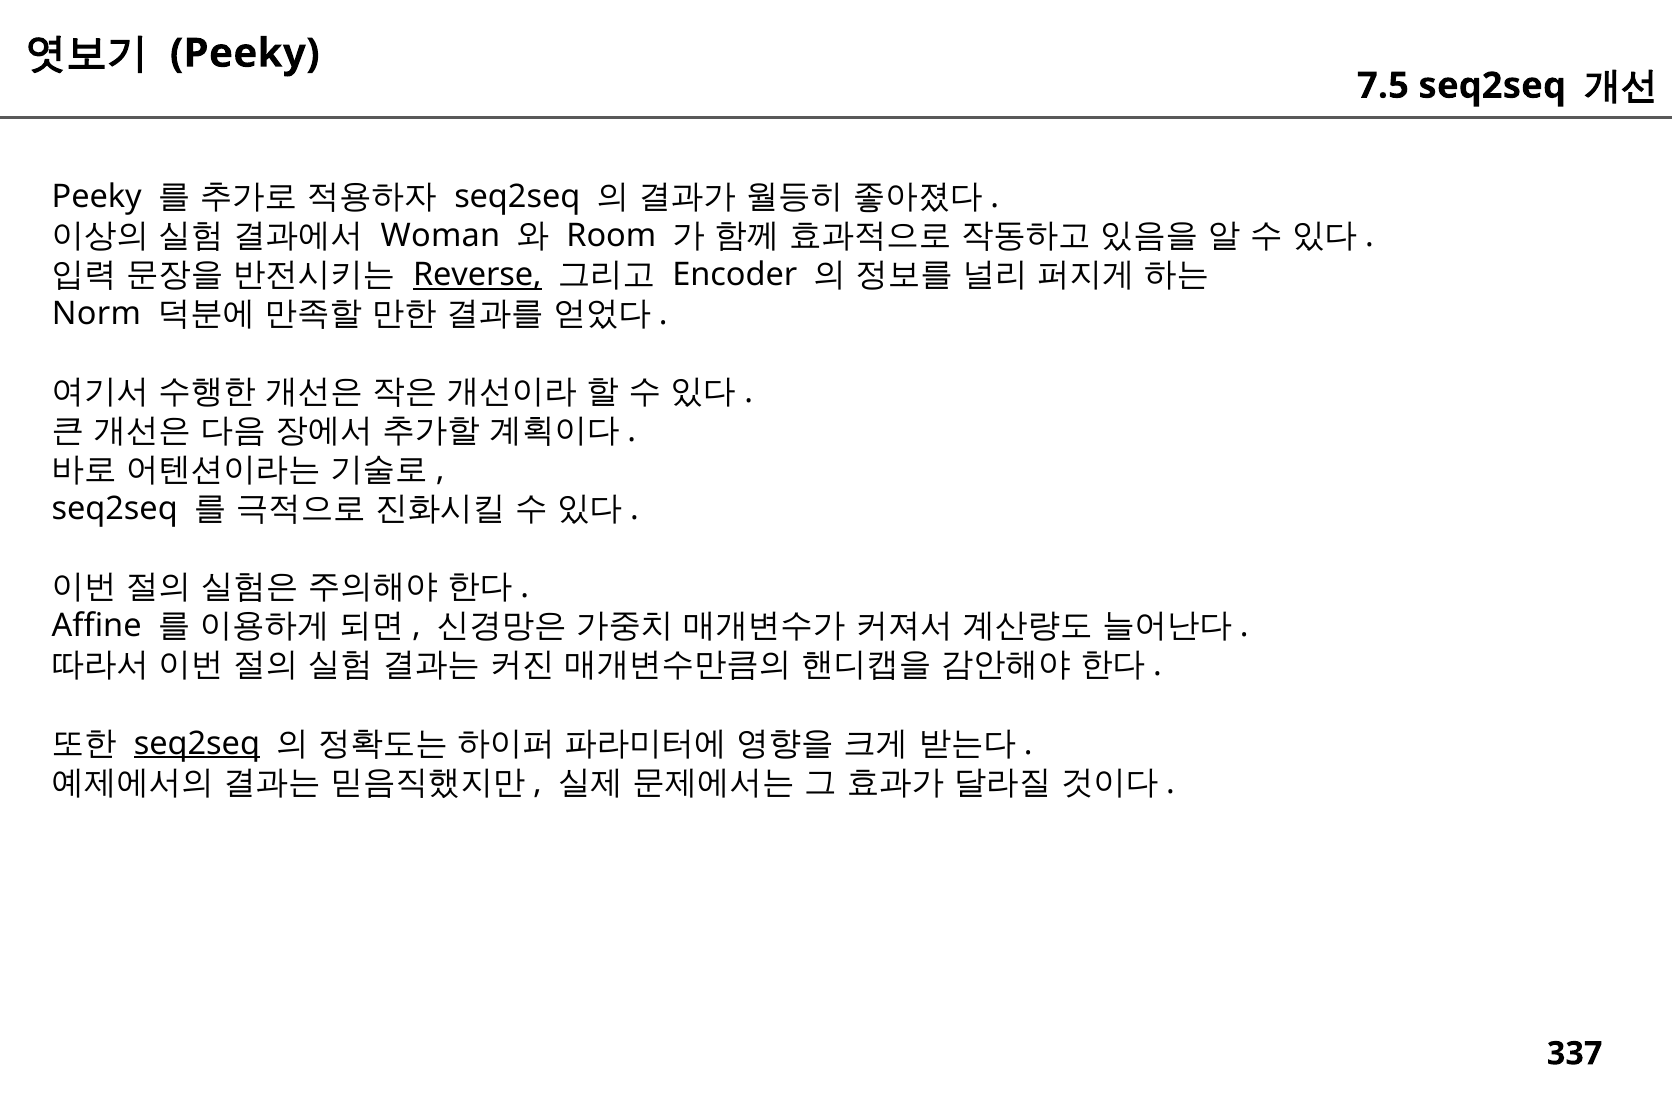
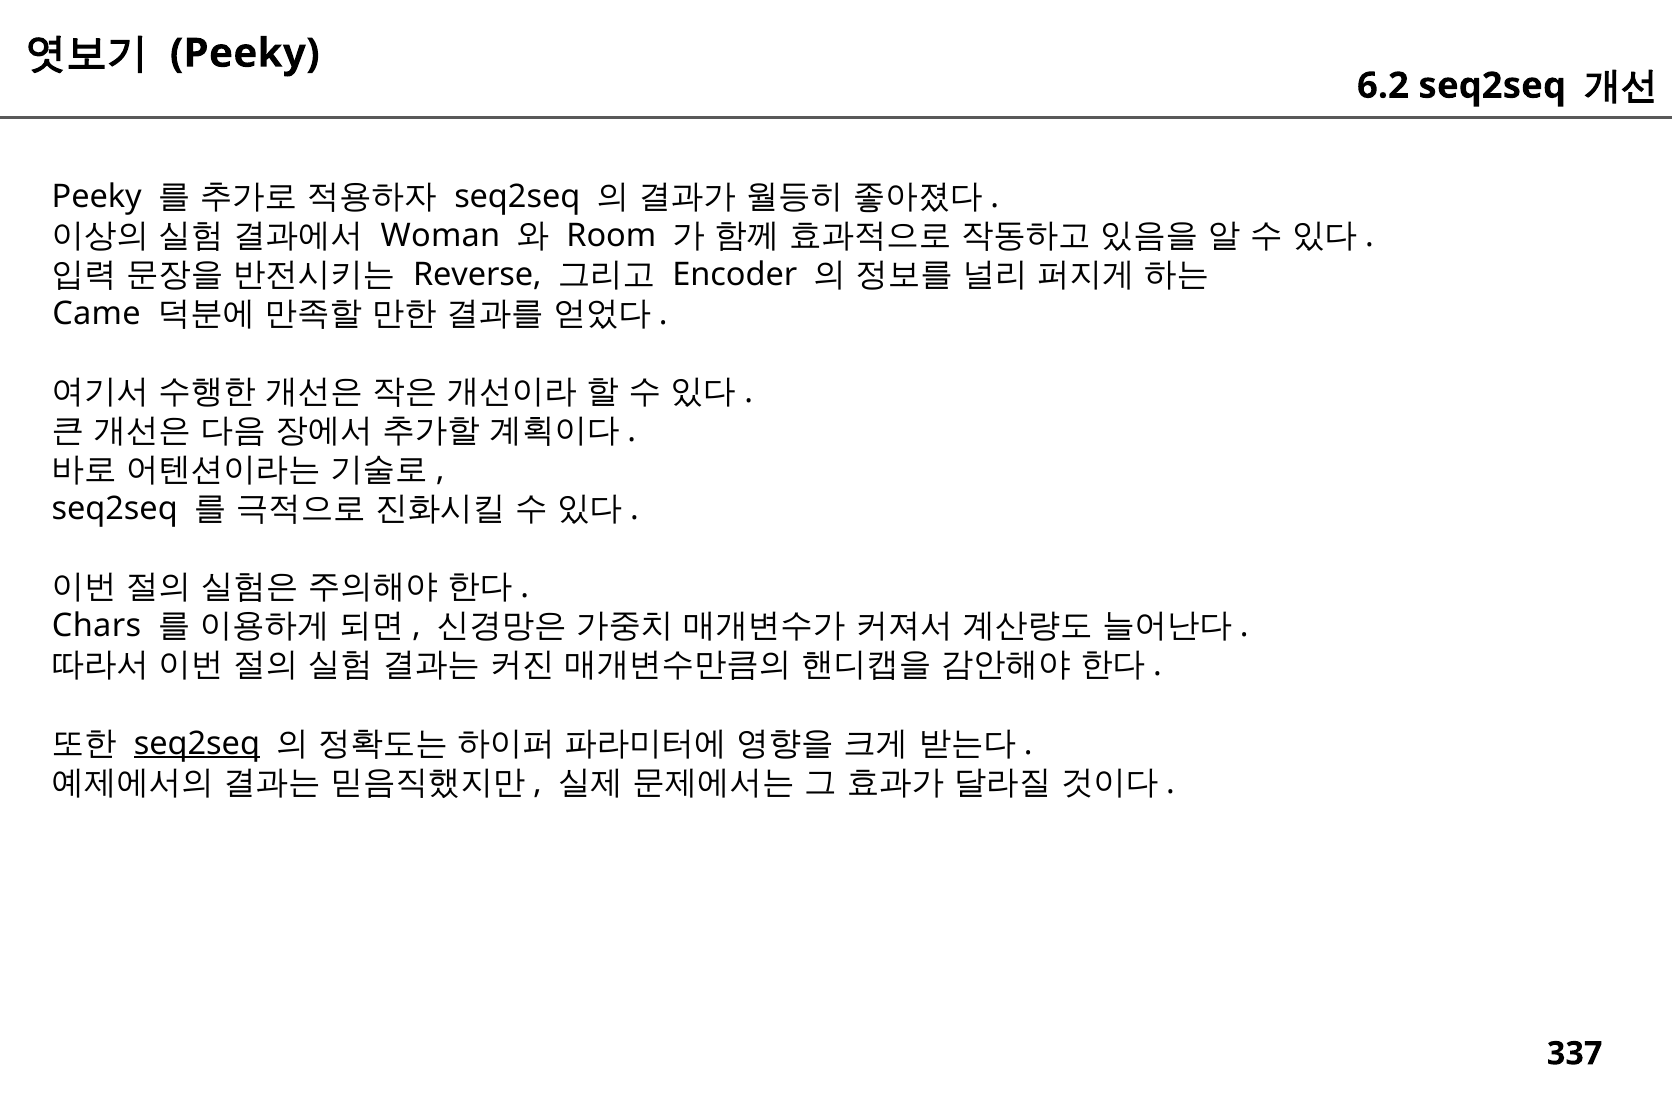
7.5: 7.5 -> 6.2
Reverse underline: present -> none
Norm: Norm -> Came
Affine: Affine -> Chars
